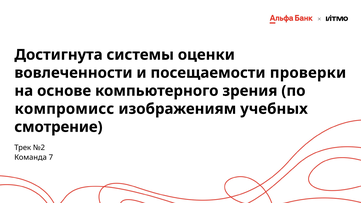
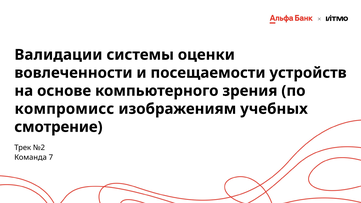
Достигнута: Достигнута -> Валидации
проверки: проверки -> устройств
